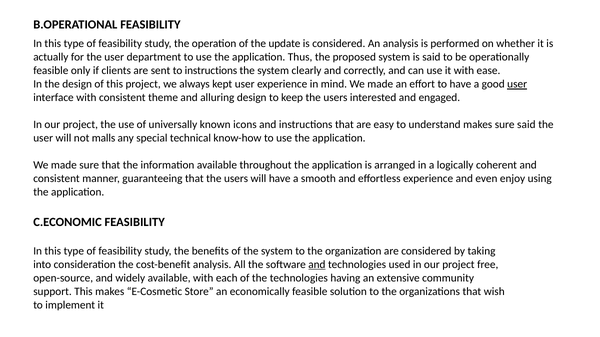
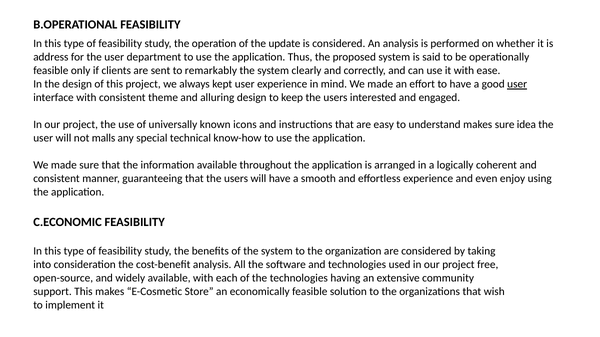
actually: actually -> address
to instructions: instructions -> remarkably
sure said: said -> idea
and at (317, 265) underline: present -> none
